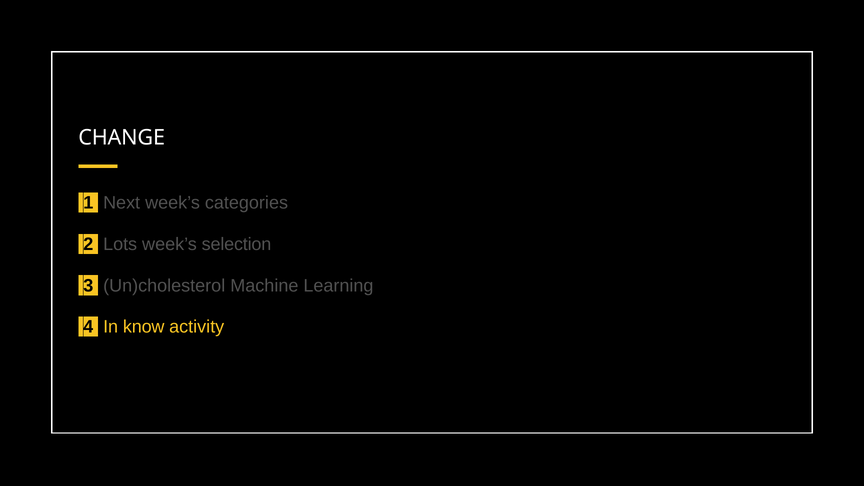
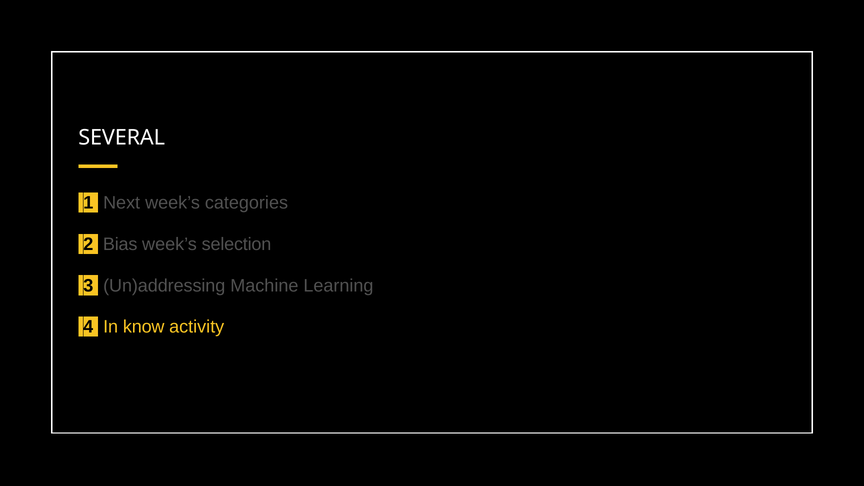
CHANGE: CHANGE -> SEVERAL
Lots: Lots -> Bias
Un)cholesterol: Un)cholesterol -> Un)addressing
